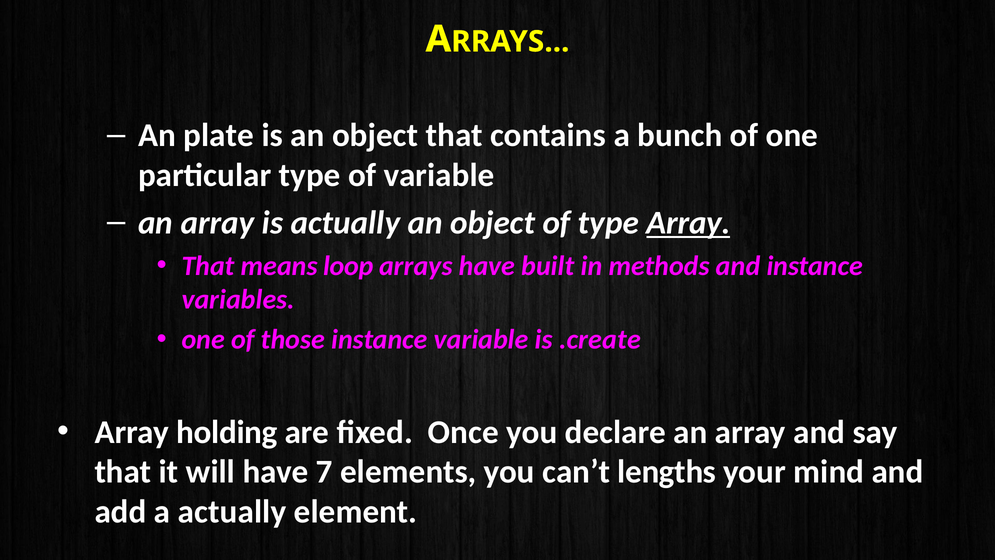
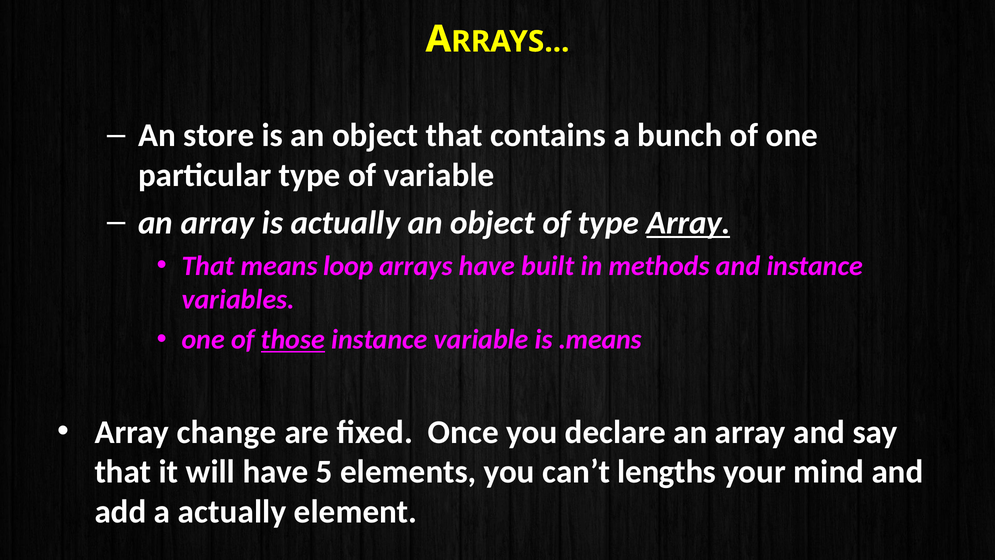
plate: plate -> store
those underline: none -> present
.create: .create -> .means
holding: holding -> change
7: 7 -> 5
